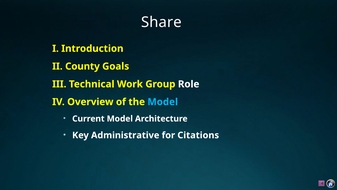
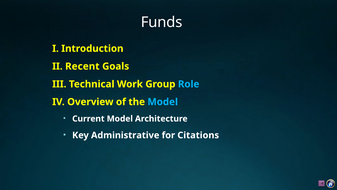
Share: Share -> Funds
County: County -> Recent
Role colour: white -> light blue
